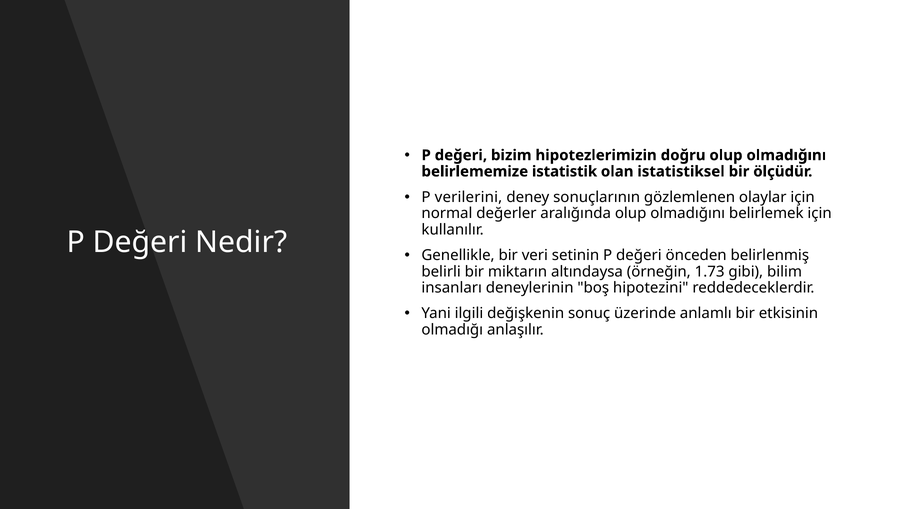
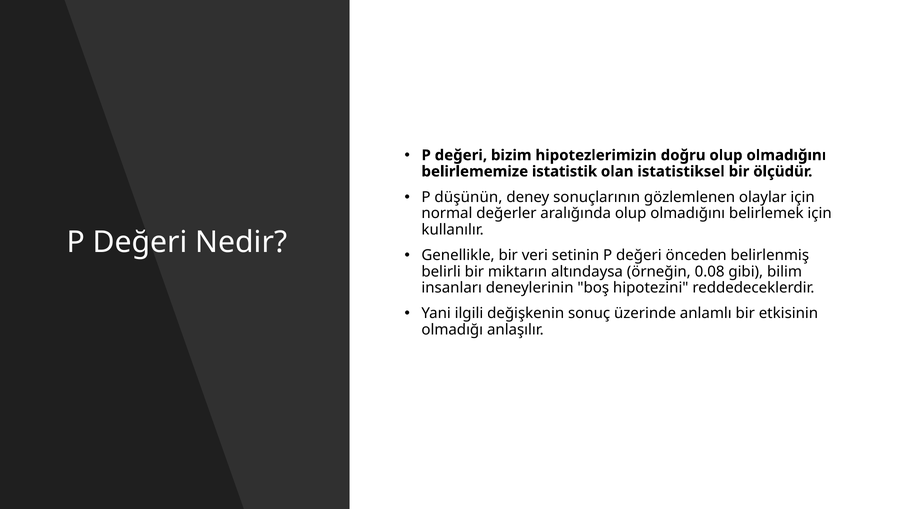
verilerini: verilerini -> düşünün
1.73: 1.73 -> 0.08
